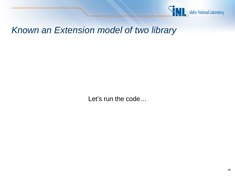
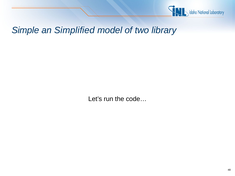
Known: Known -> Simple
Extension: Extension -> Simplified
